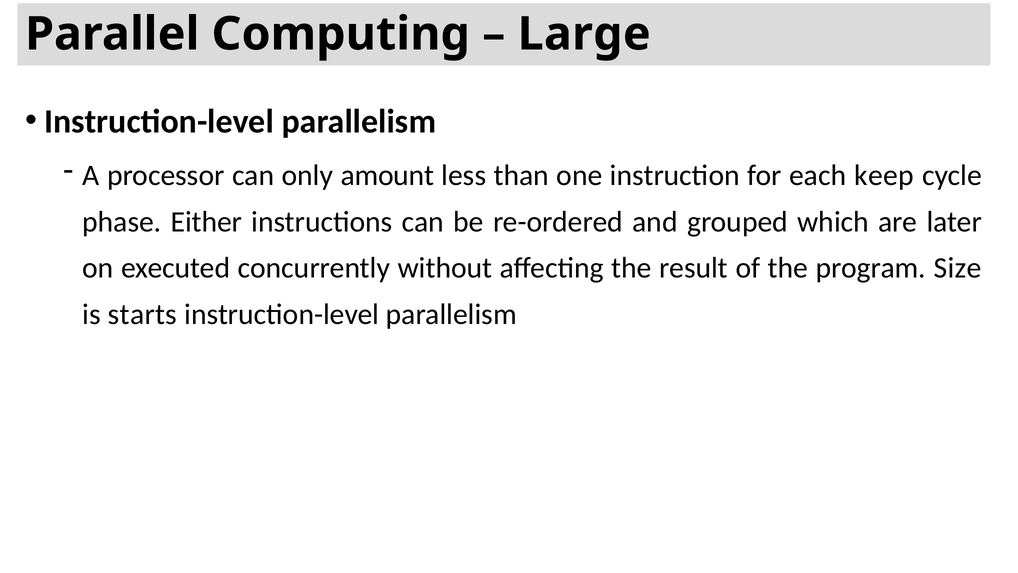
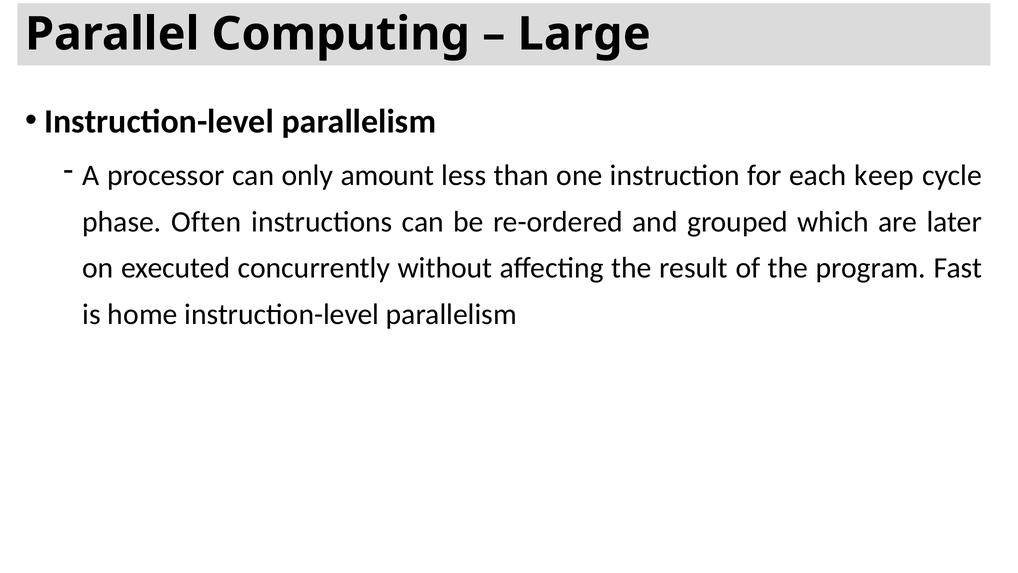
Either: Either -> Often
Size: Size -> Fast
starts: starts -> home
